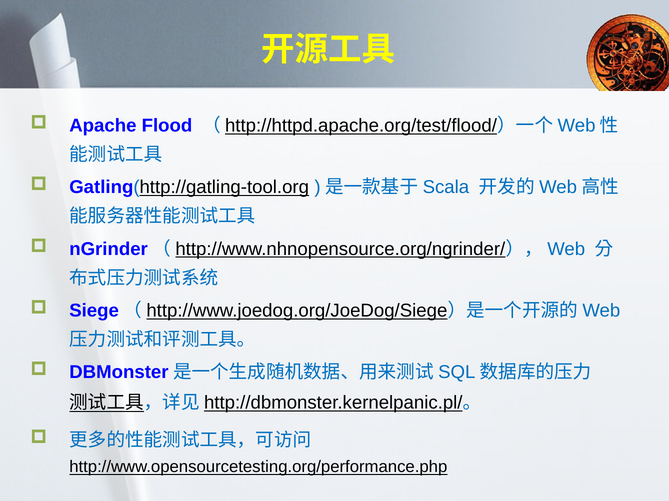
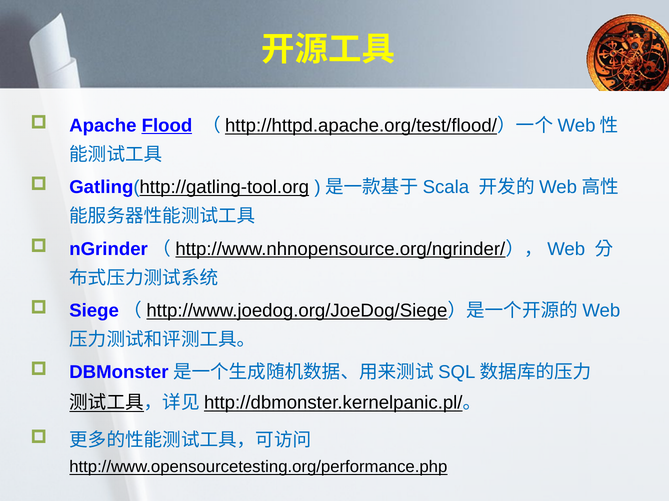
Flood underline: none -> present
